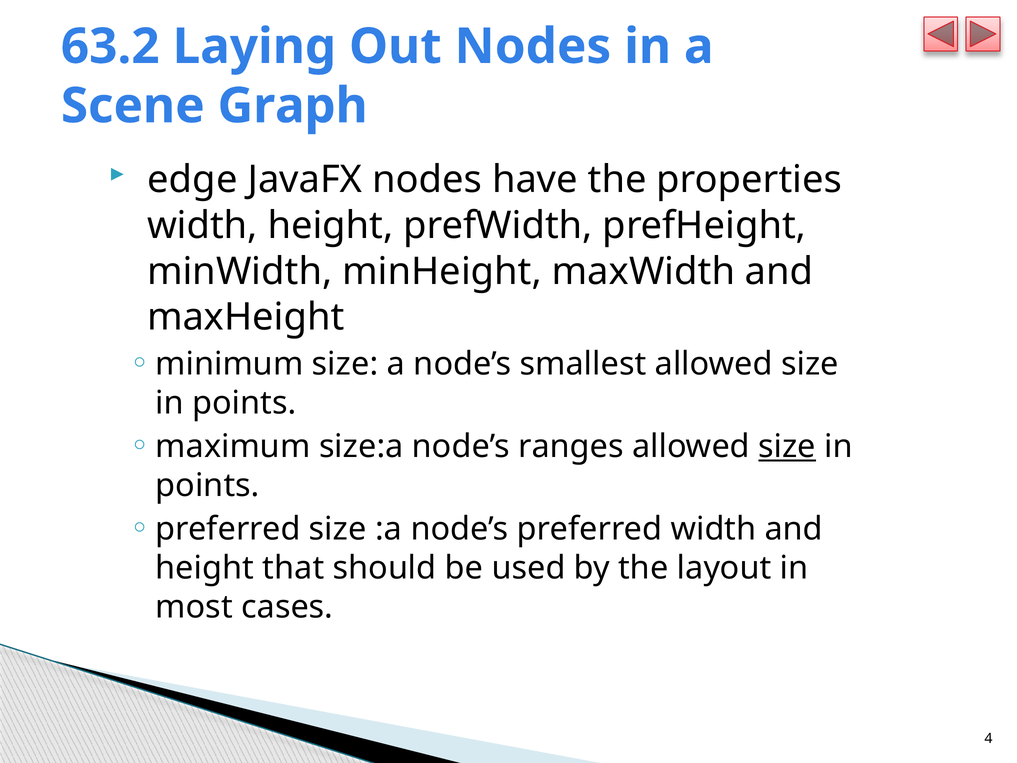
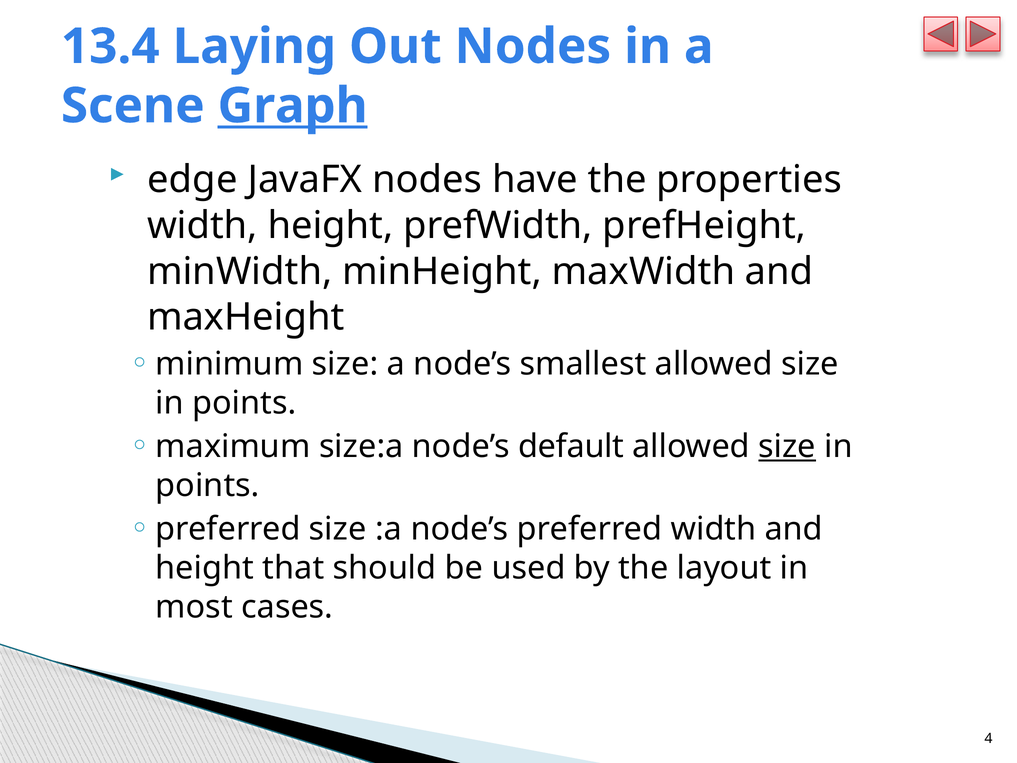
63.2: 63.2 -> 13.4
Graph underline: none -> present
ranges: ranges -> default
